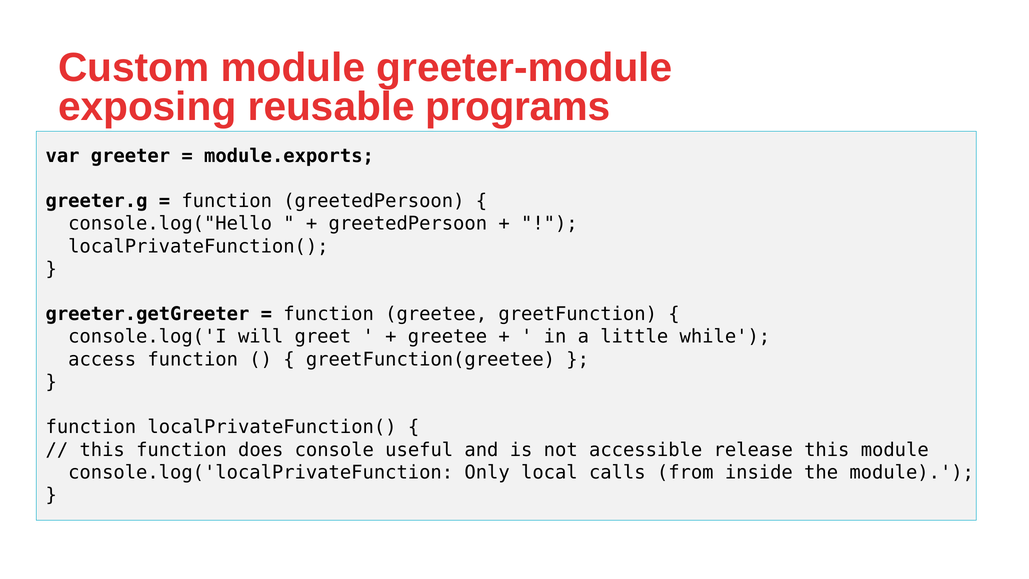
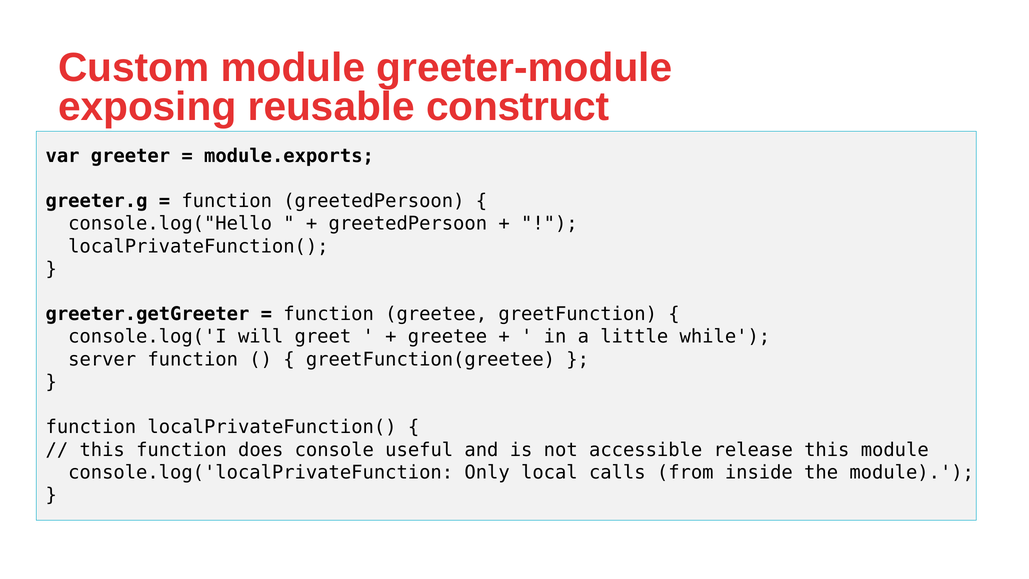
programs: programs -> construct
access: access -> server
